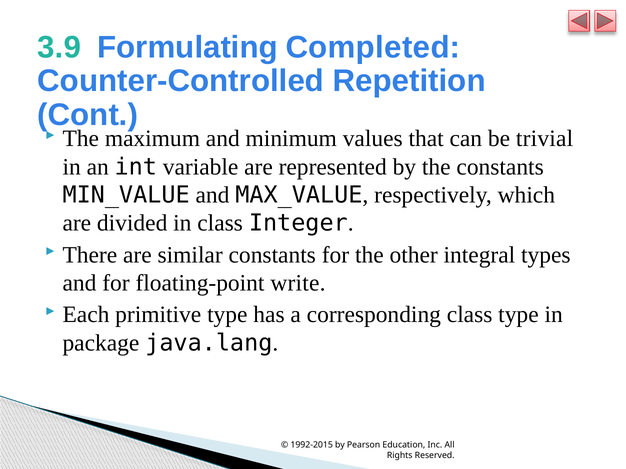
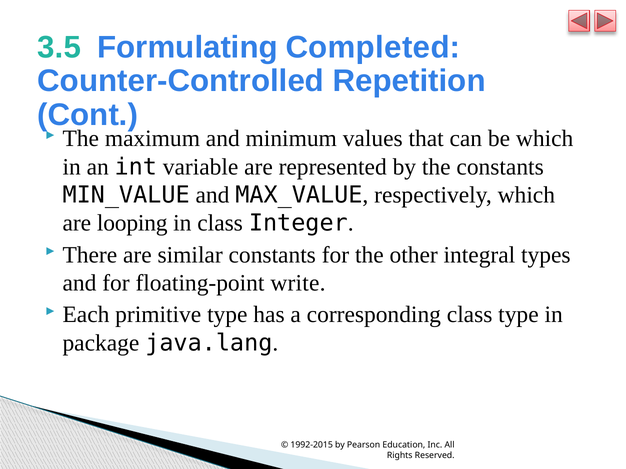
3.9: 3.9 -> 3.5
be trivial: trivial -> which
divided: divided -> looping
